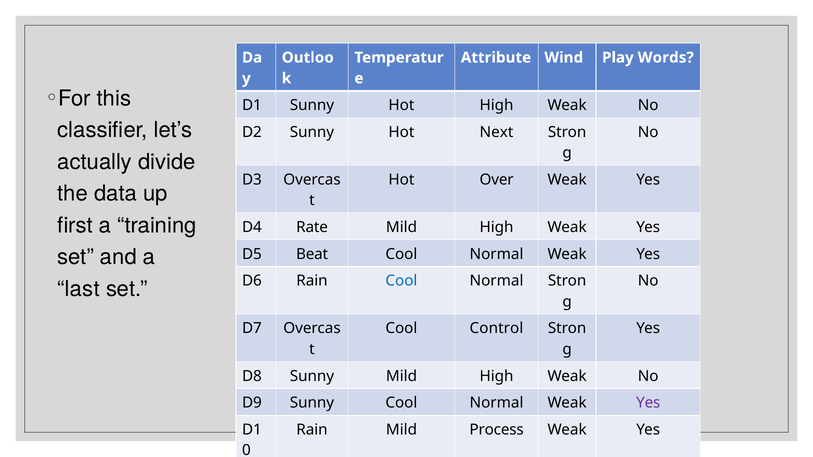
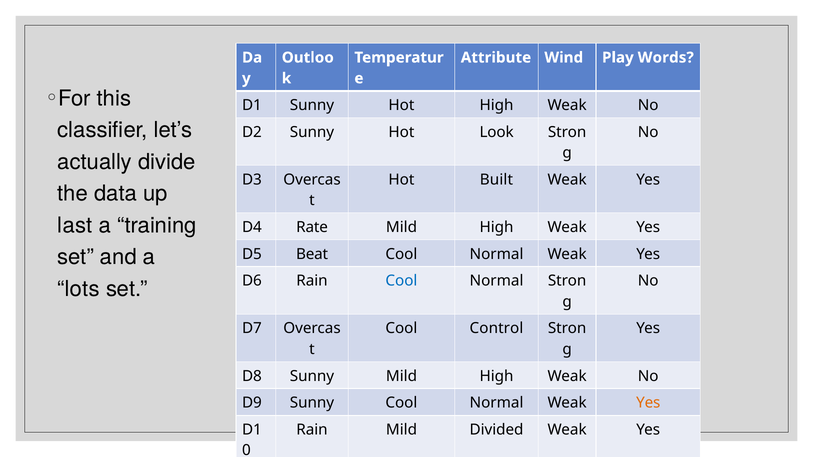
Next: Next -> Look
Over: Over -> Built
first: first -> last
last: last -> lots
Yes at (648, 403) colour: purple -> orange
Process: Process -> Divided
